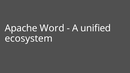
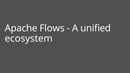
Word: Word -> Flows
